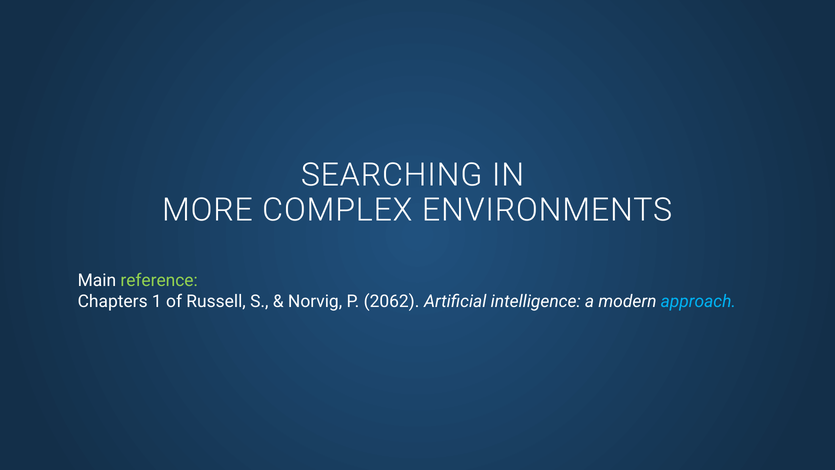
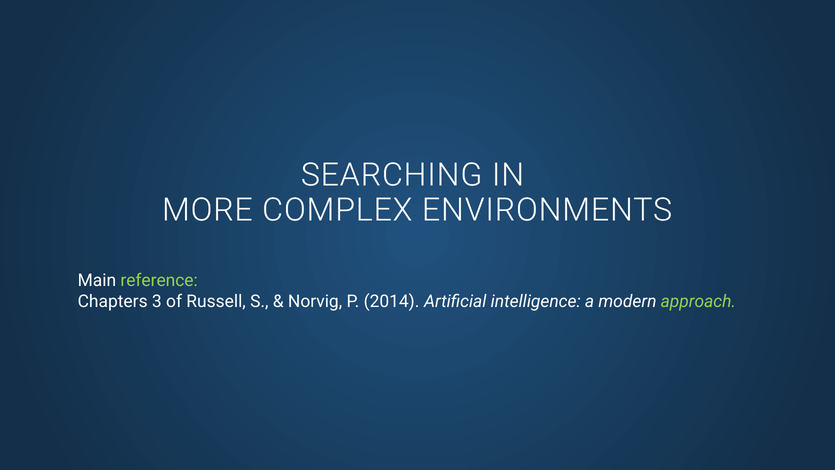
1: 1 -> 3
2062: 2062 -> 2014
approach colour: light blue -> light green
